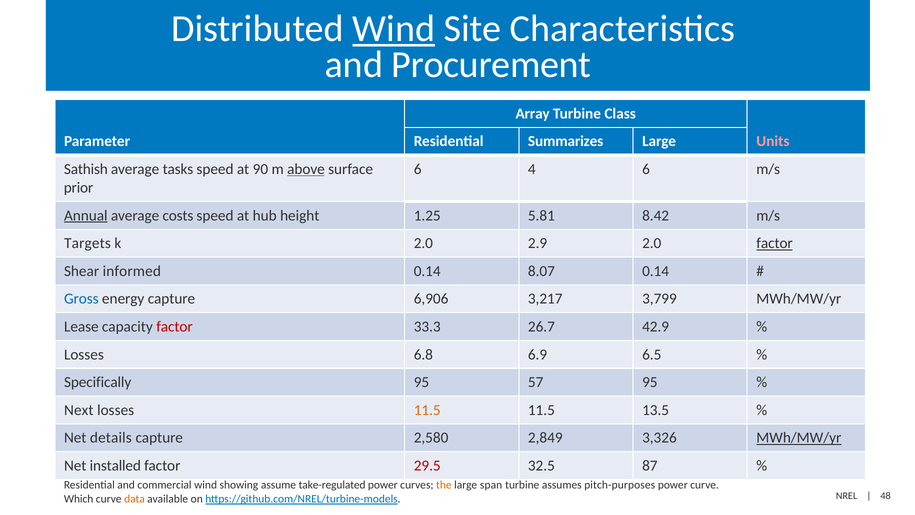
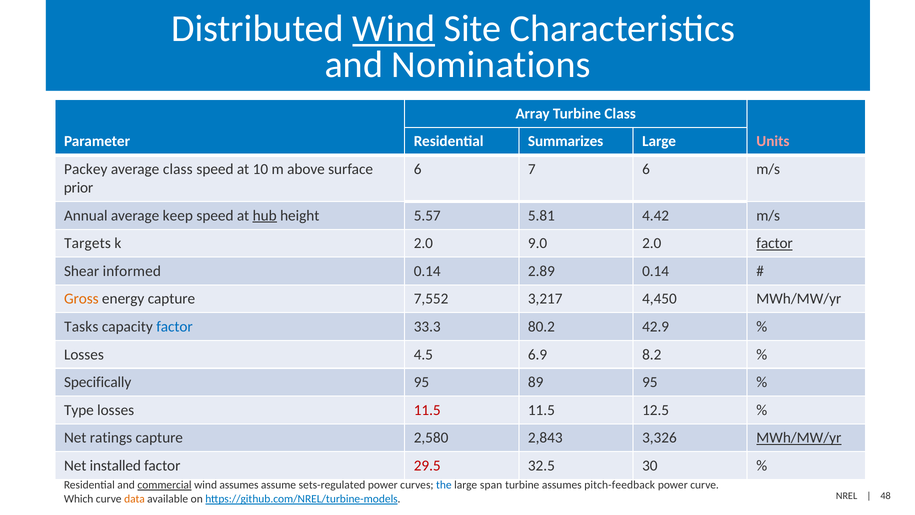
Procurement: Procurement -> Nominations
Sathish: Sathish -> Packey
average tasks: tasks -> class
90: 90 -> 10
above underline: present -> none
4: 4 -> 7
Annual underline: present -> none
costs: costs -> keep
hub underline: none -> present
1.25: 1.25 -> 5.57
8.42: 8.42 -> 4.42
2.9: 2.9 -> 9.0
8.07: 8.07 -> 2.89
Gross colour: blue -> orange
6,906: 6,906 -> 7,552
3,799: 3,799 -> 4,450
Lease: Lease -> Tasks
factor at (174, 327) colour: red -> blue
26.7: 26.7 -> 80.2
6.8: 6.8 -> 4.5
6.5: 6.5 -> 8.2
57: 57 -> 89
Next: Next -> Type
11.5 at (427, 410) colour: orange -> red
13.5: 13.5 -> 12.5
details: details -> ratings
2,849: 2,849 -> 2,843
87: 87 -> 30
commercial underline: none -> present
wind showing: showing -> assumes
take-regulated: take-regulated -> sets-regulated
the colour: orange -> blue
pitch-purposes: pitch-purposes -> pitch-feedback
